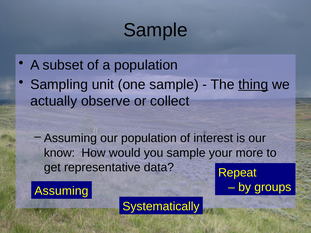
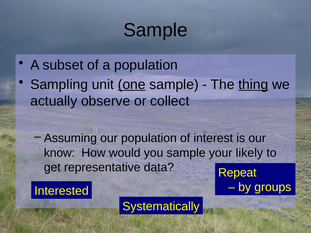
one underline: none -> present
more: more -> likely
Assuming at (61, 191): Assuming -> Interested
